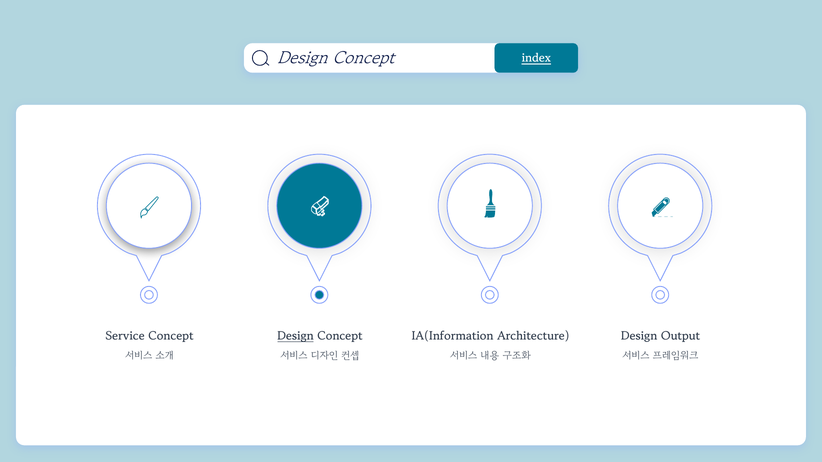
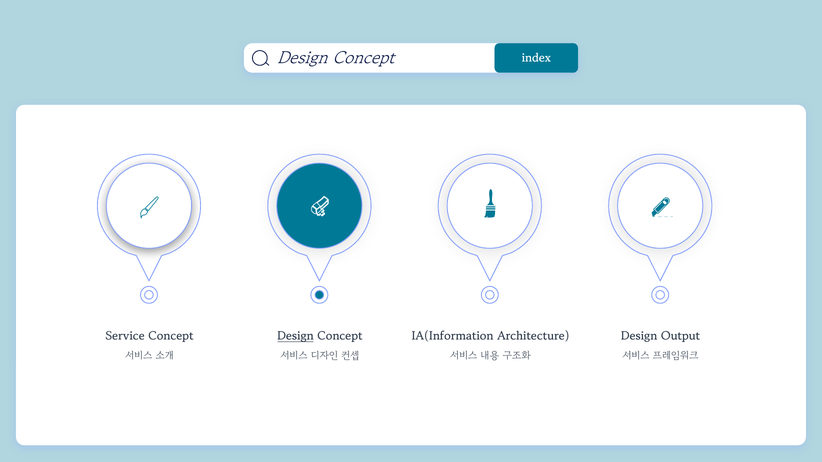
index underline: present -> none
